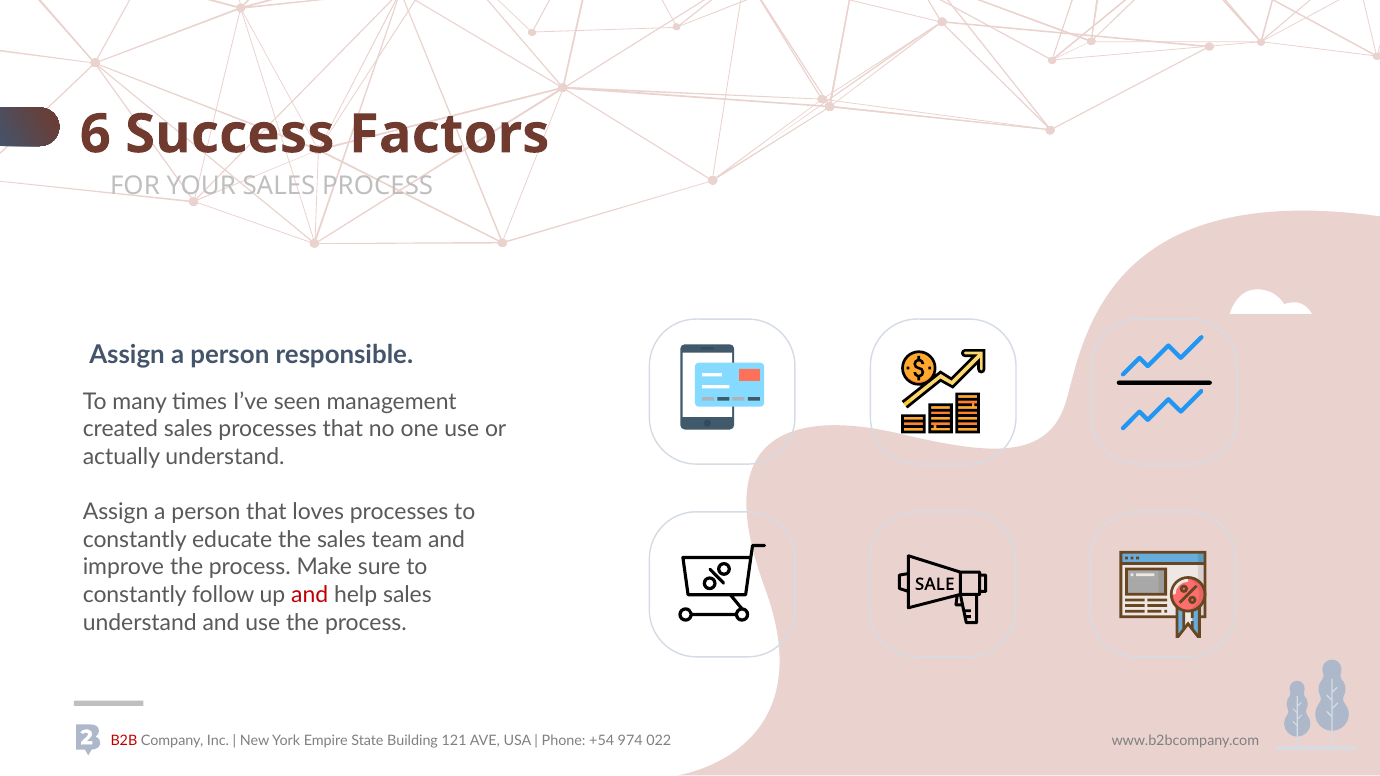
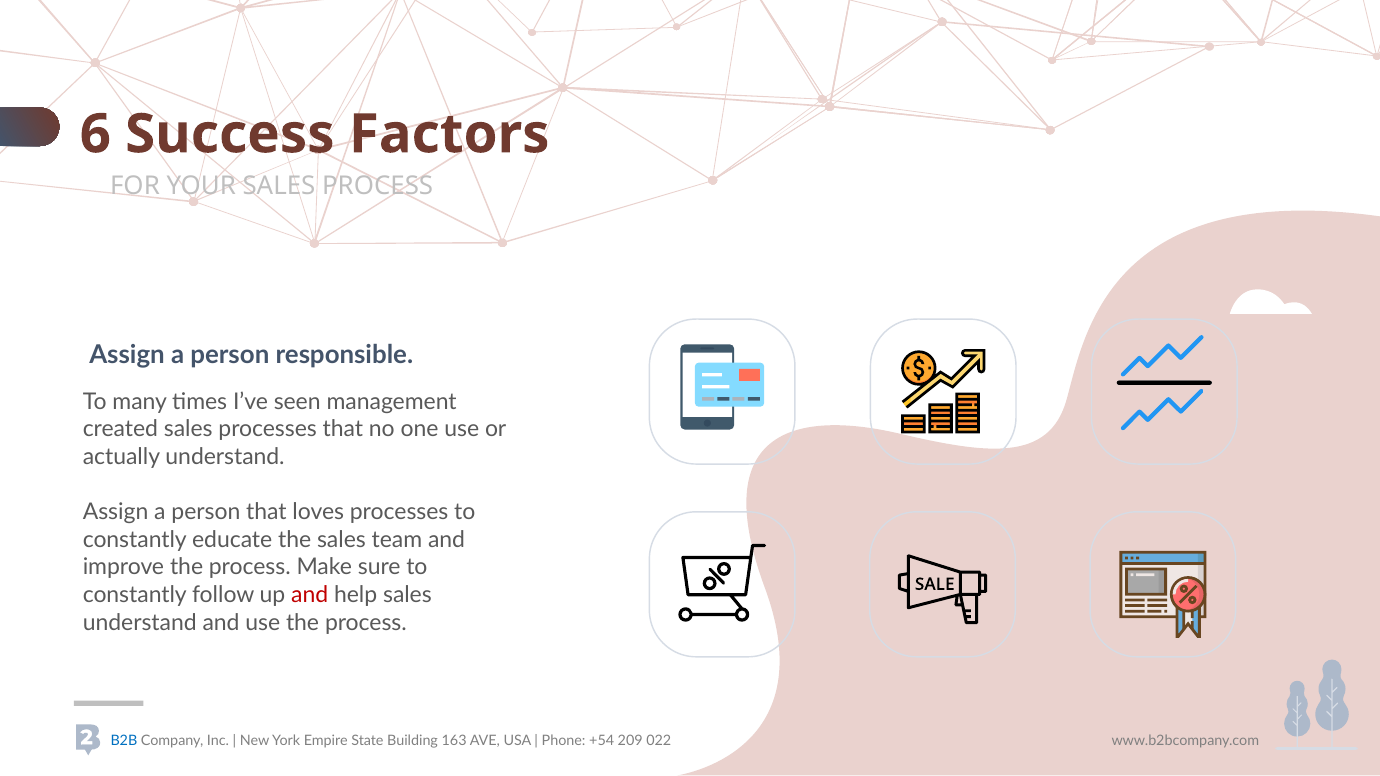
B2B colour: red -> blue
121: 121 -> 163
974: 974 -> 209
